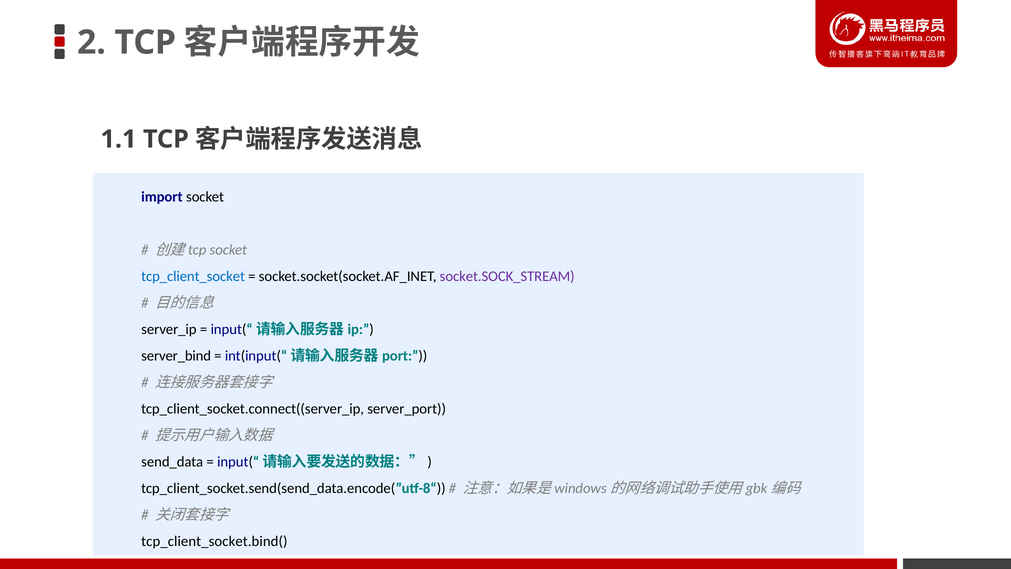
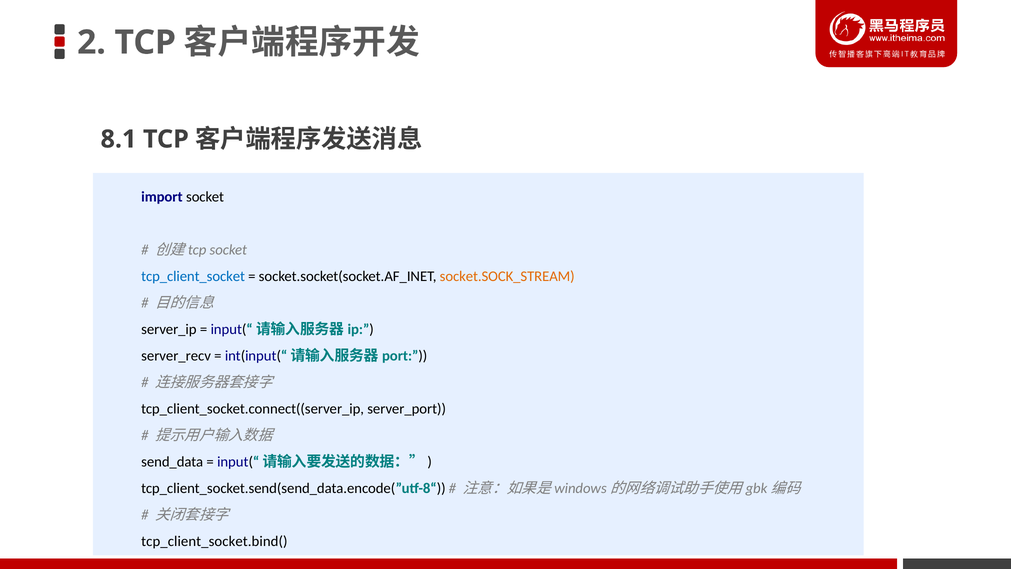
1.1: 1.1 -> 8.1
socket.SOCK_STREAM colour: purple -> orange
server_bind: server_bind -> server_recv
